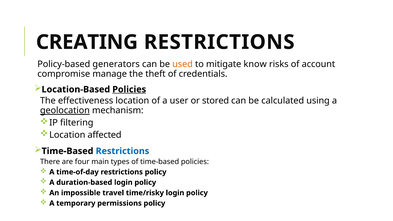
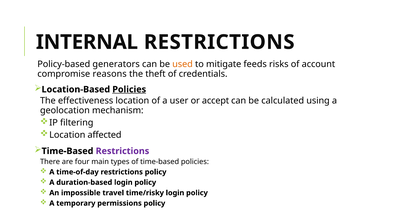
CREATING: CREATING -> INTERNAL
know: know -> feeds
manage: manage -> reasons
stored: stored -> accept
geolocation underline: present -> none
Restrictions at (122, 151) colour: blue -> purple
